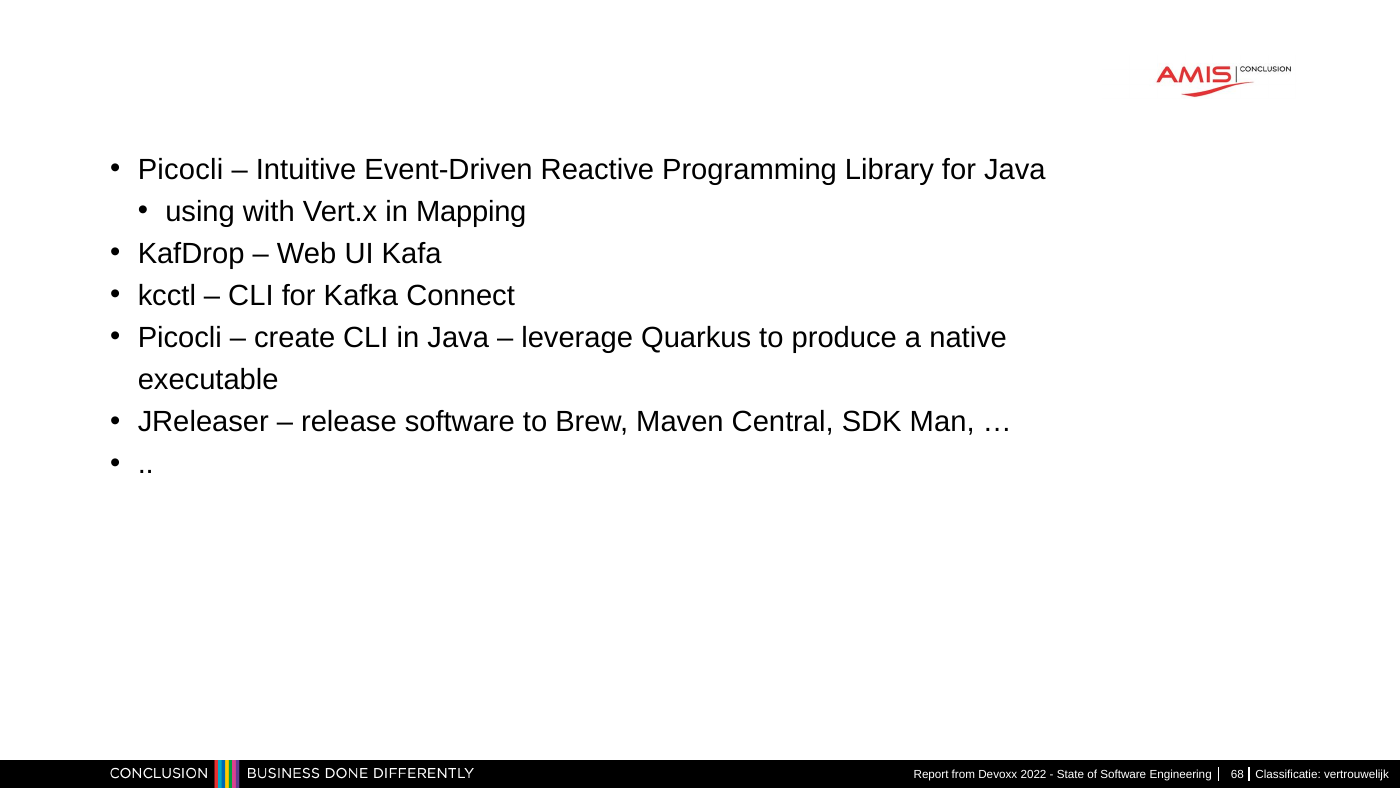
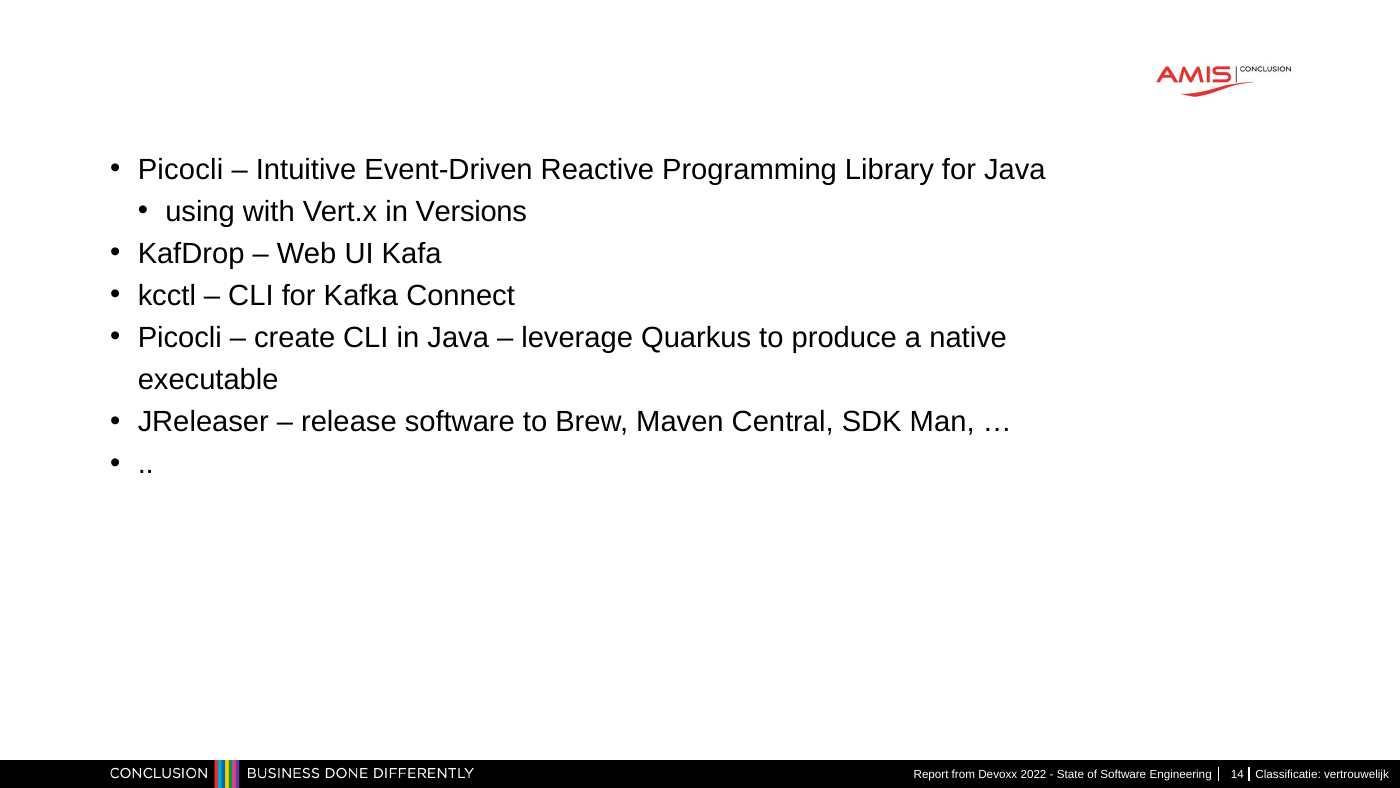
Mapping: Mapping -> Versions
68: 68 -> 14
